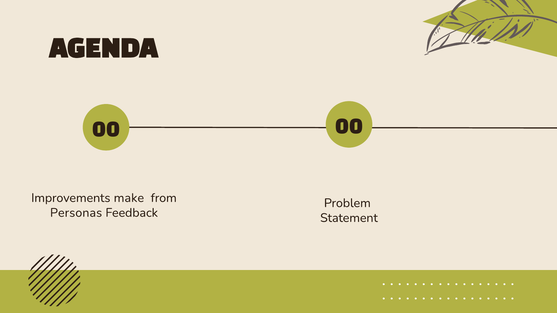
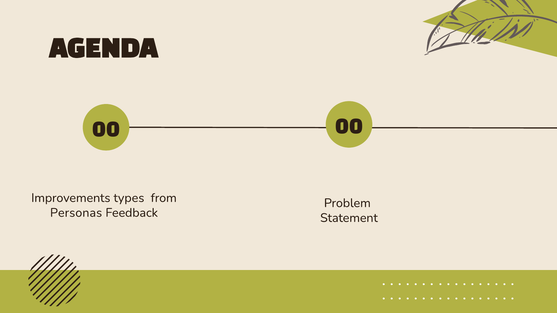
make: make -> types
